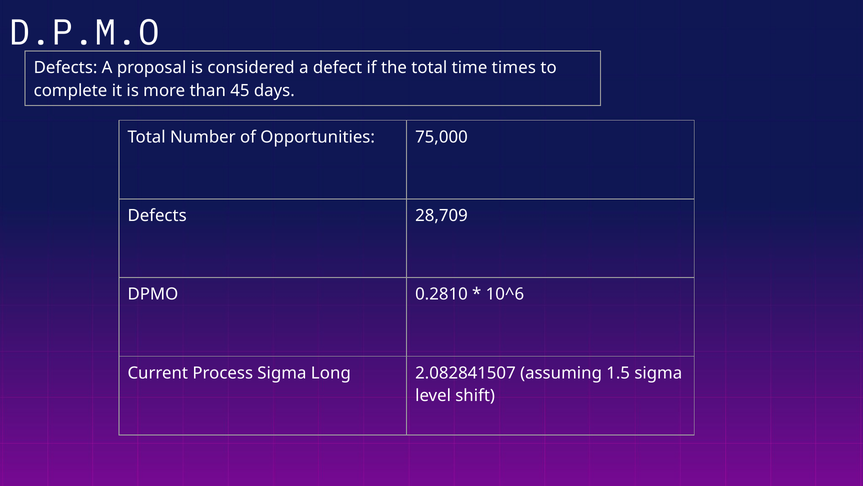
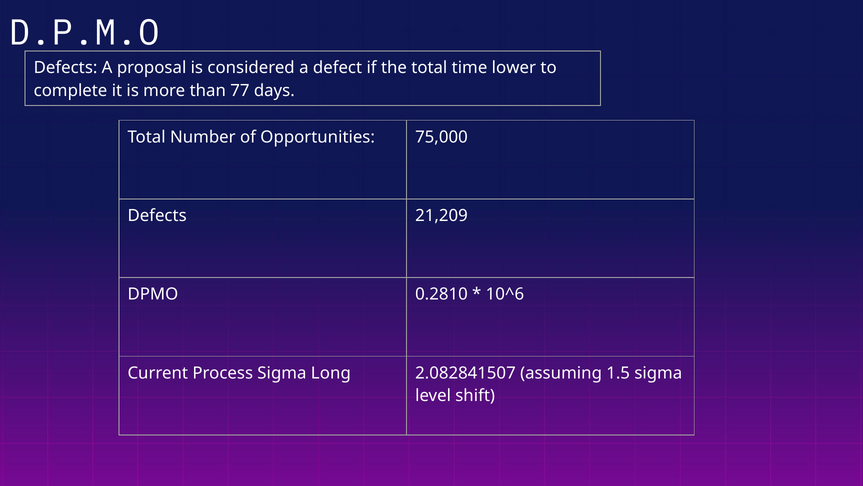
times: times -> lower
45: 45 -> 77
28,709: 28,709 -> 21,209
